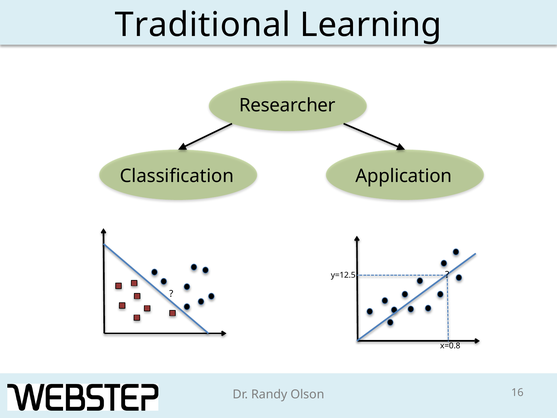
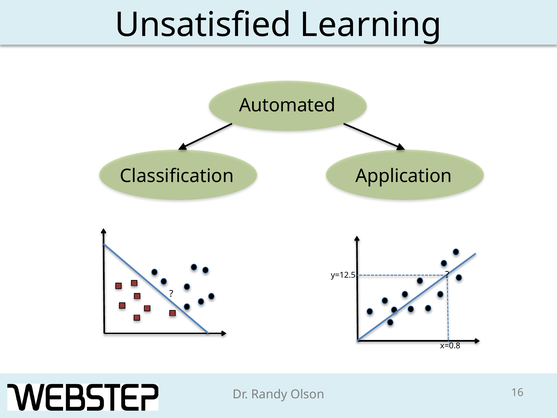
Traditional: Traditional -> Unsatisfied
Researcher: Researcher -> Automated
